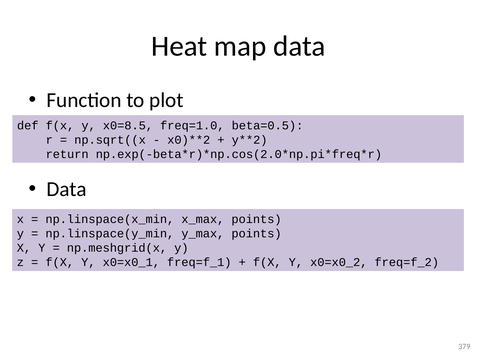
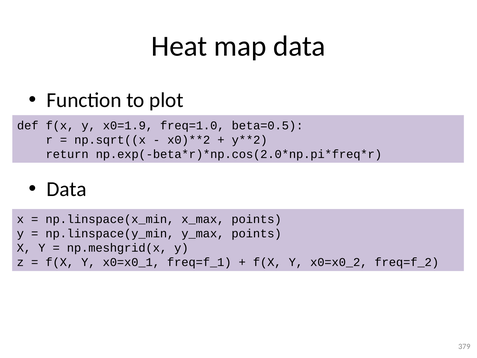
x0=8.5: x0=8.5 -> x0=1.9
